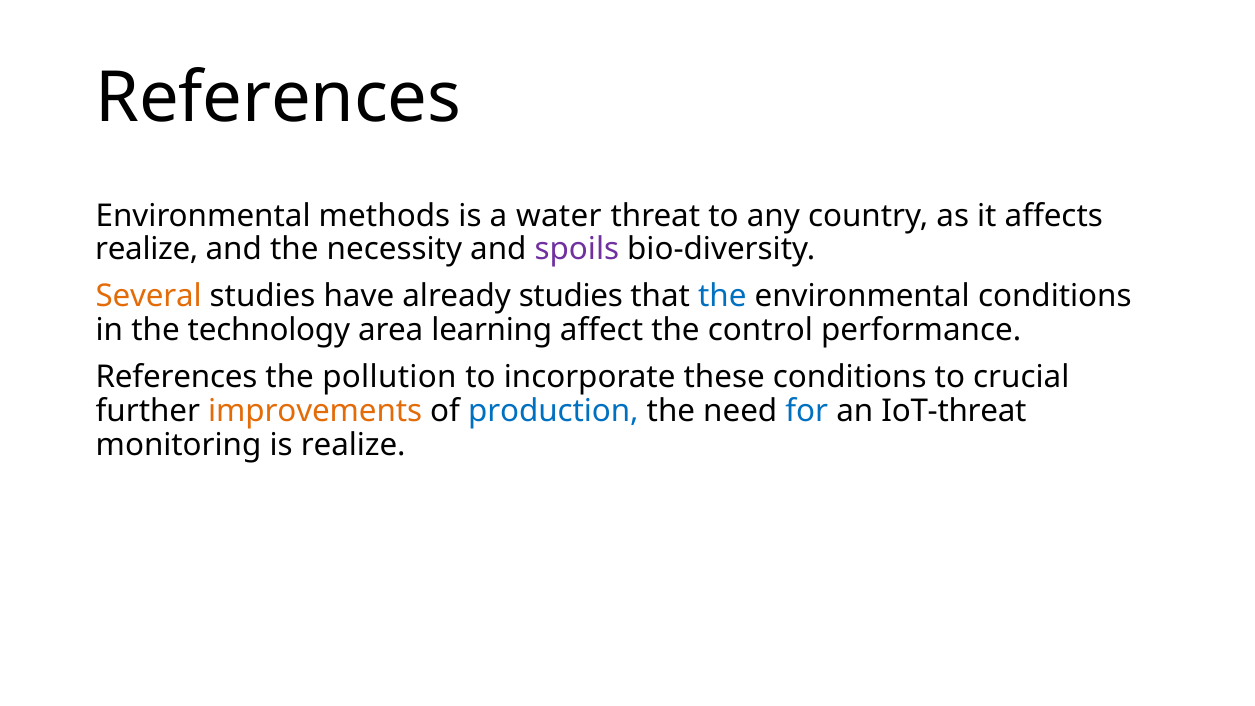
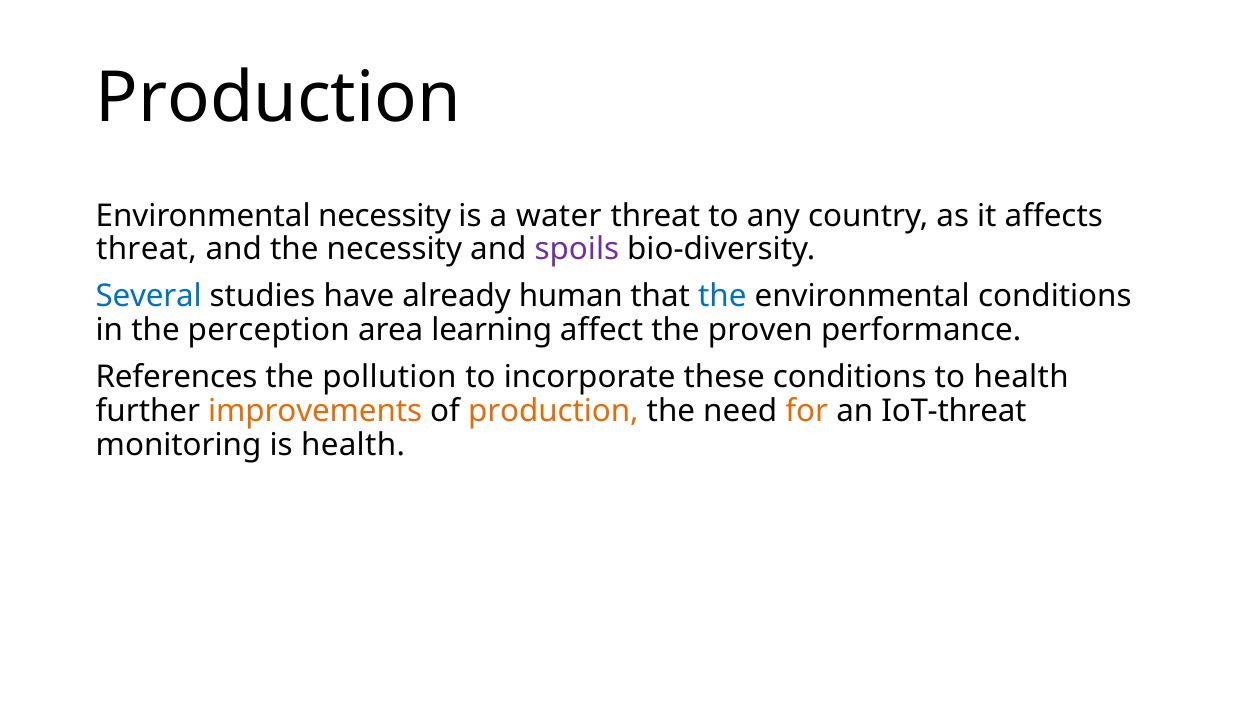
References at (278, 98): References -> Production
Environmental methods: methods -> necessity
realize at (147, 250): realize -> threat
Several colour: orange -> blue
already studies: studies -> human
technology: technology -> perception
control: control -> proven
to crucial: crucial -> health
production at (553, 411) colour: blue -> orange
for colour: blue -> orange
is realize: realize -> health
